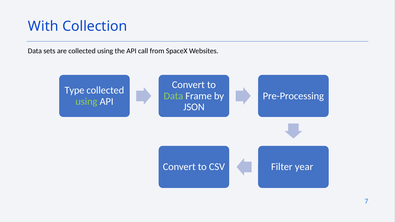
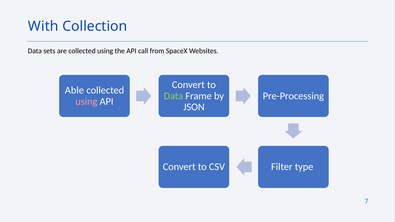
Type: Type -> Able
using at (86, 101) colour: light green -> pink
year: year -> type
